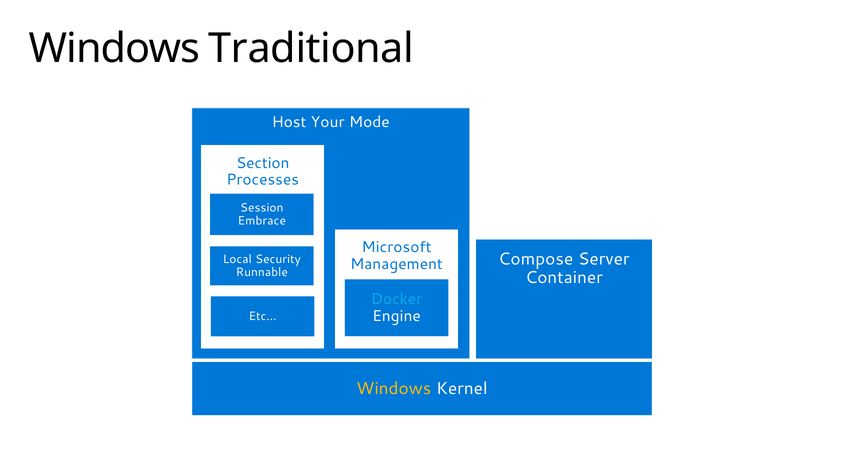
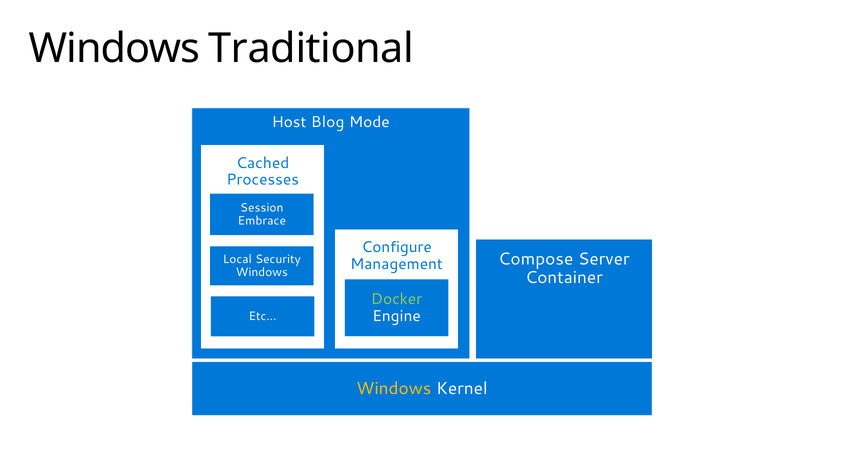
Your: Your -> Blog
Section: Section -> Cached
Microsoft: Microsoft -> Configure
Runnable at (262, 272): Runnable -> Windows
Docker colour: light blue -> light green
